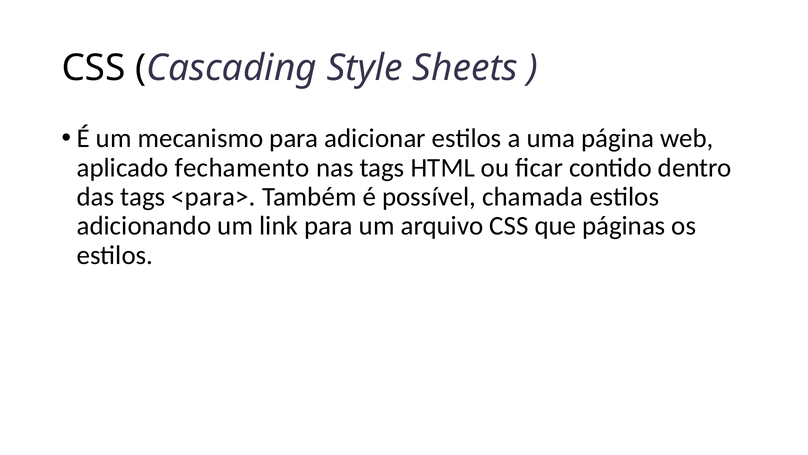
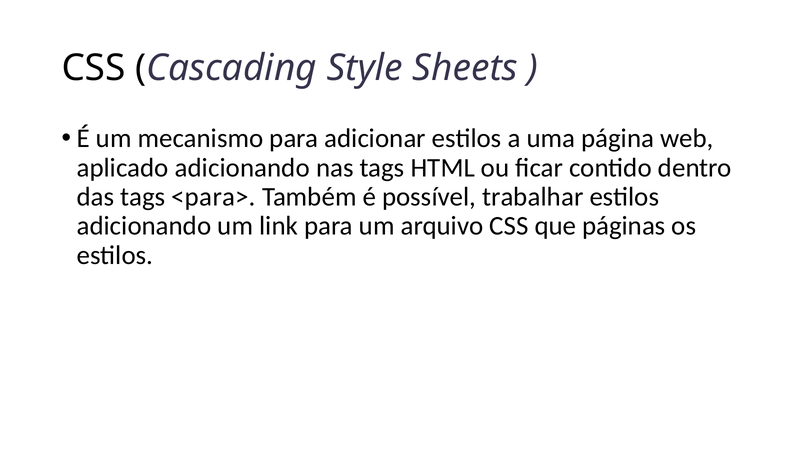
aplicado fechamento: fechamento -> adicionando
chamada: chamada -> trabalhar
